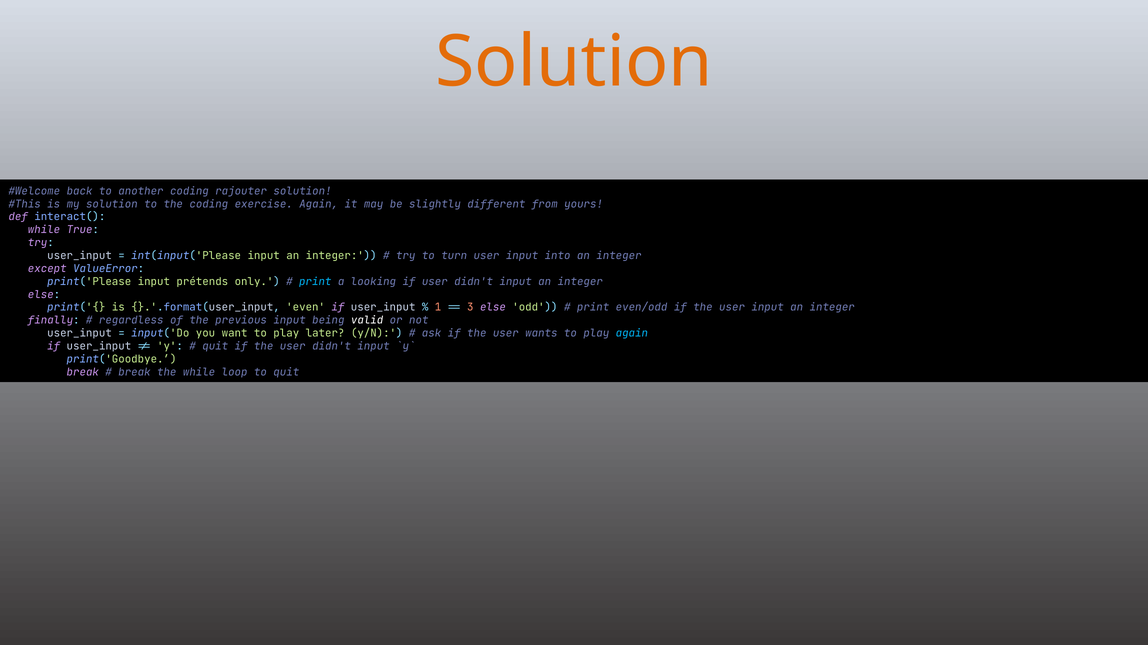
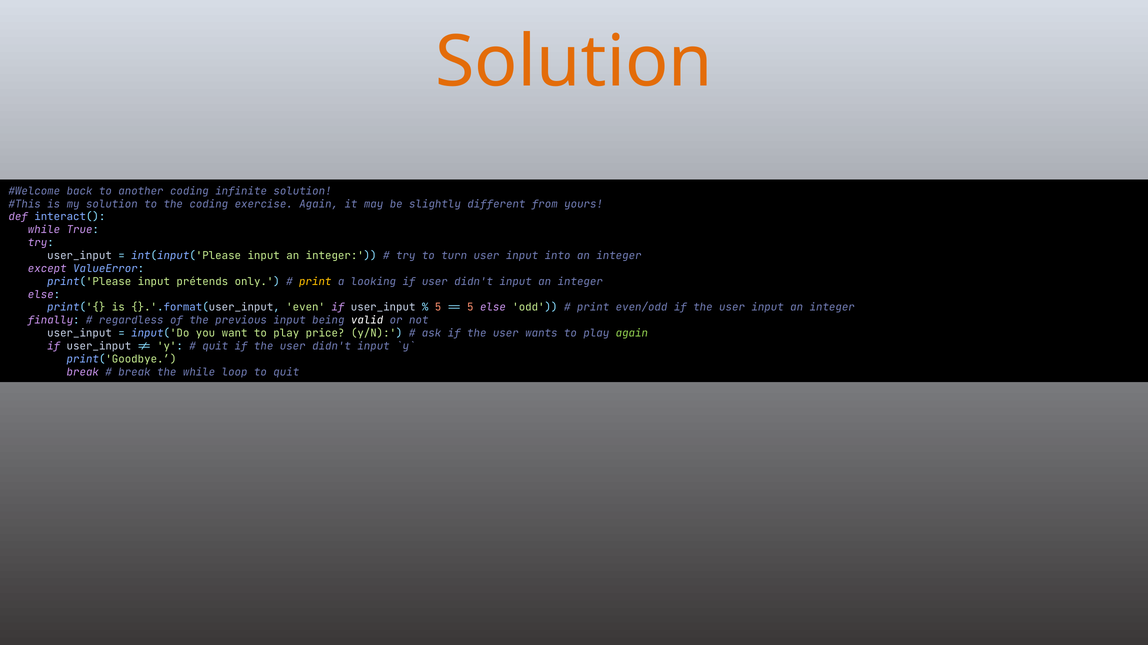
rajouter: rajouter -> infinite
print at (315, 282) colour: light blue -> yellow
1 at (438, 308): 1 -> 5
3 at (470, 308): 3 -> 5
later: later -> price
again at (632, 334) colour: light blue -> light green
